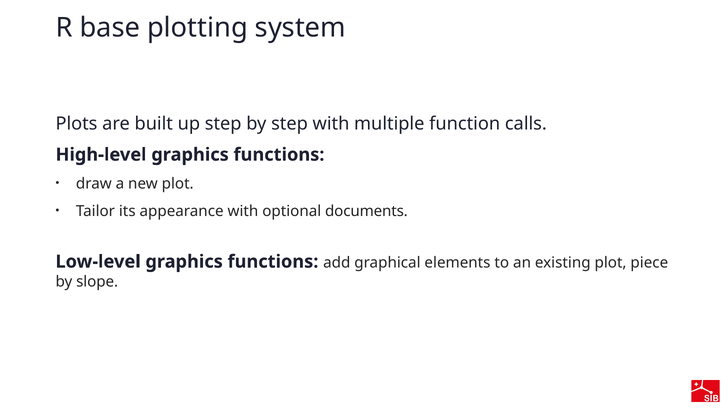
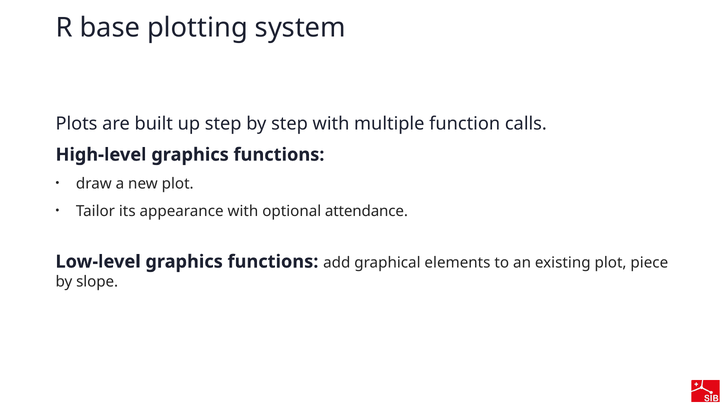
documents: documents -> attendance
